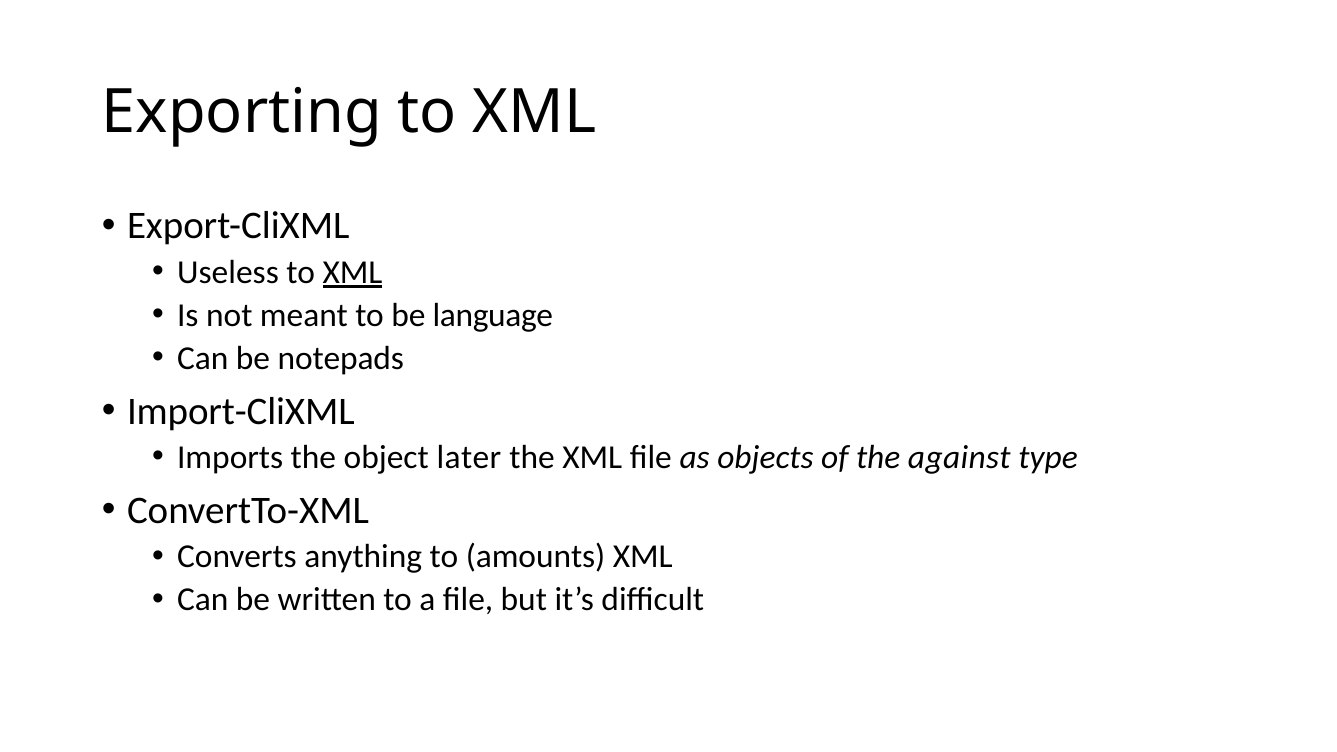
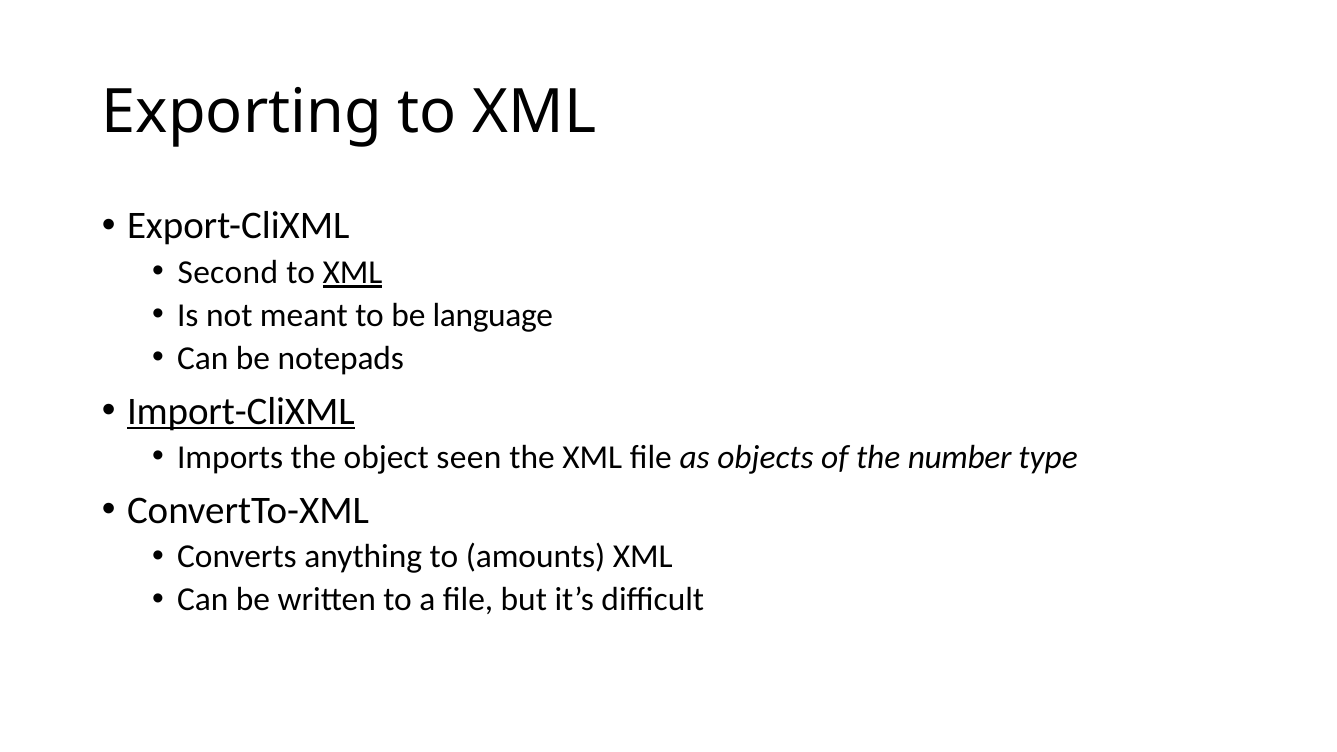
Useless: Useless -> Second
Import-CliXML underline: none -> present
later: later -> seen
against: against -> number
